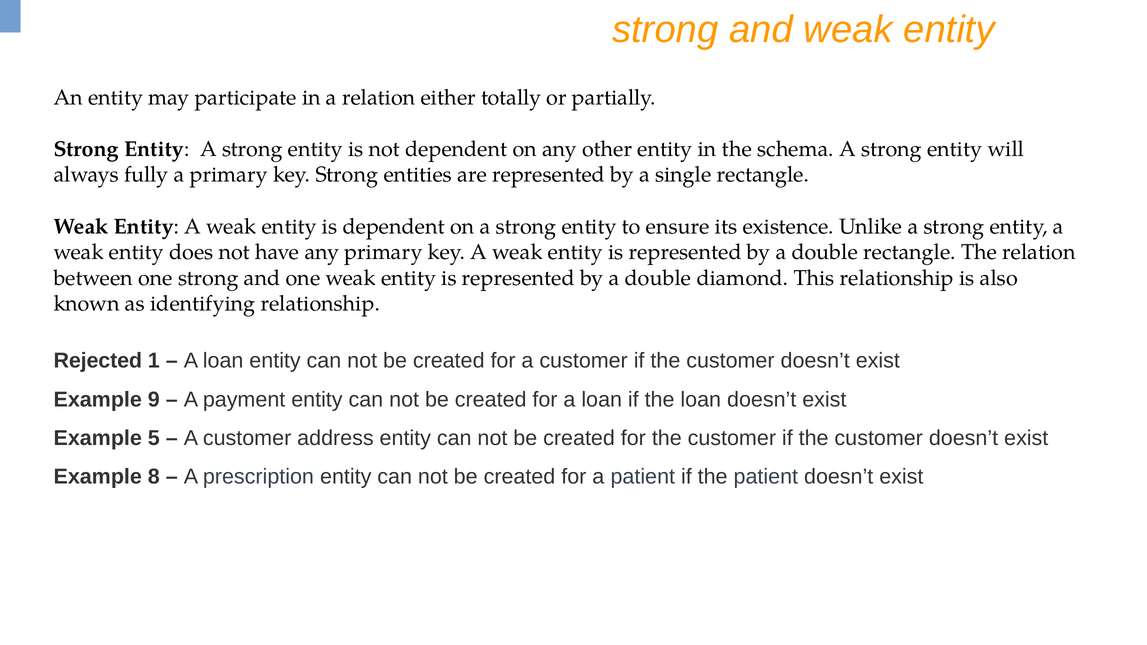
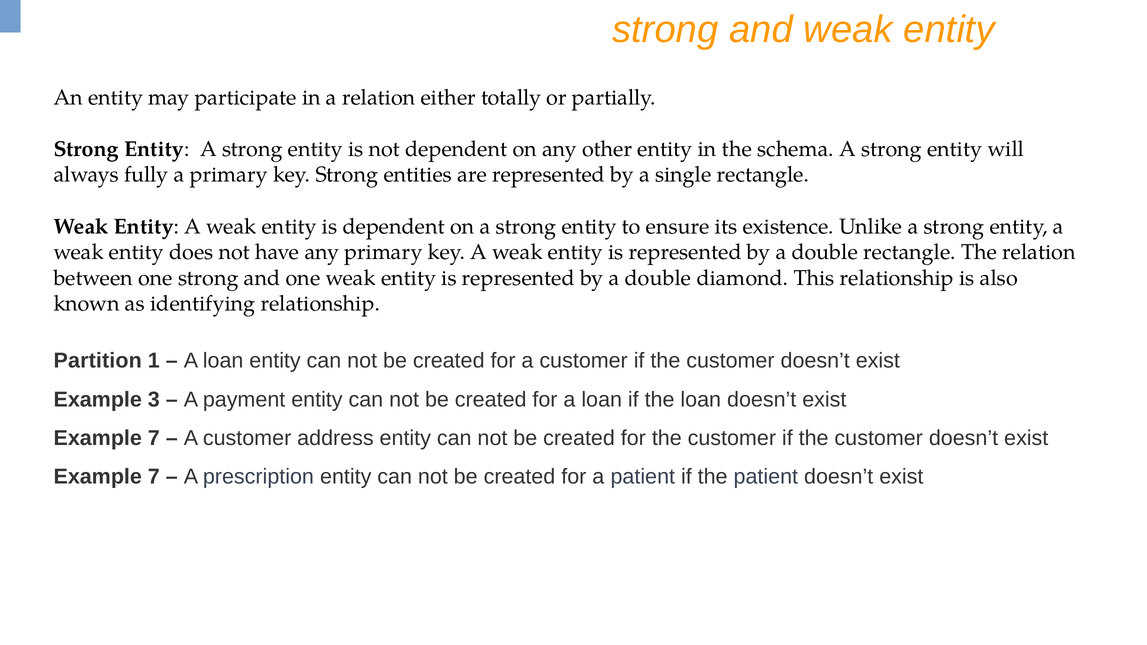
Rejected: Rejected -> Partition
9: 9 -> 3
5 at (154, 438): 5 -> 7
8 at (154, 477): 8 -> 7
